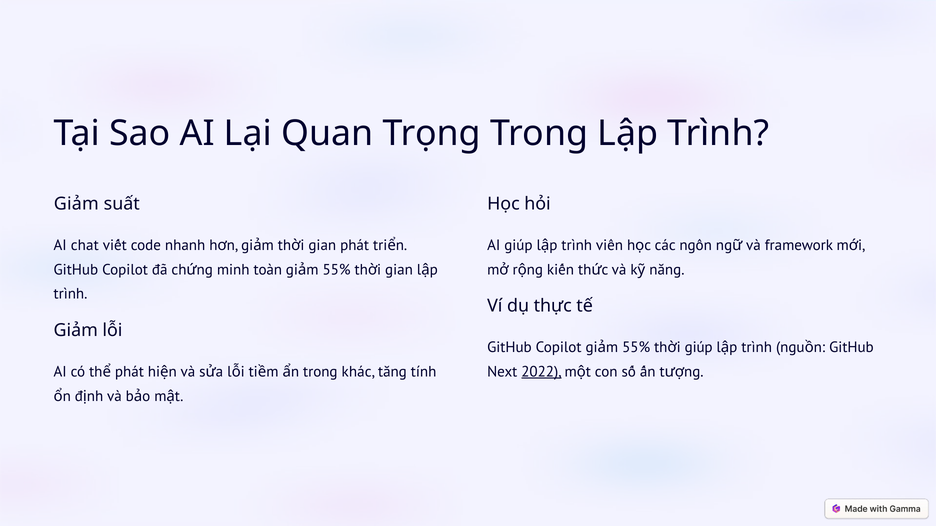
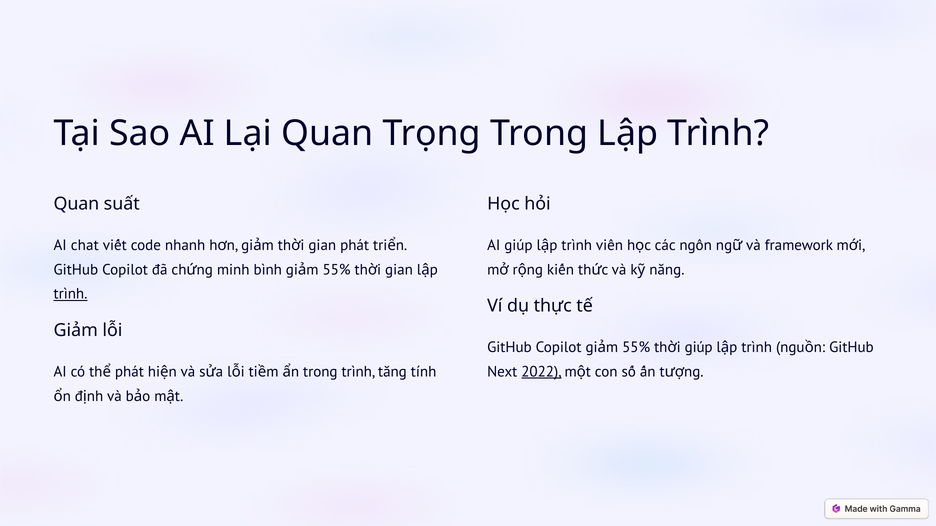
Giảm at (76, 204): Giảm -> Quan
toàn: toàn -> bình
trình at (70, 294) underline: none -> present
trong khác: khác -> trình
